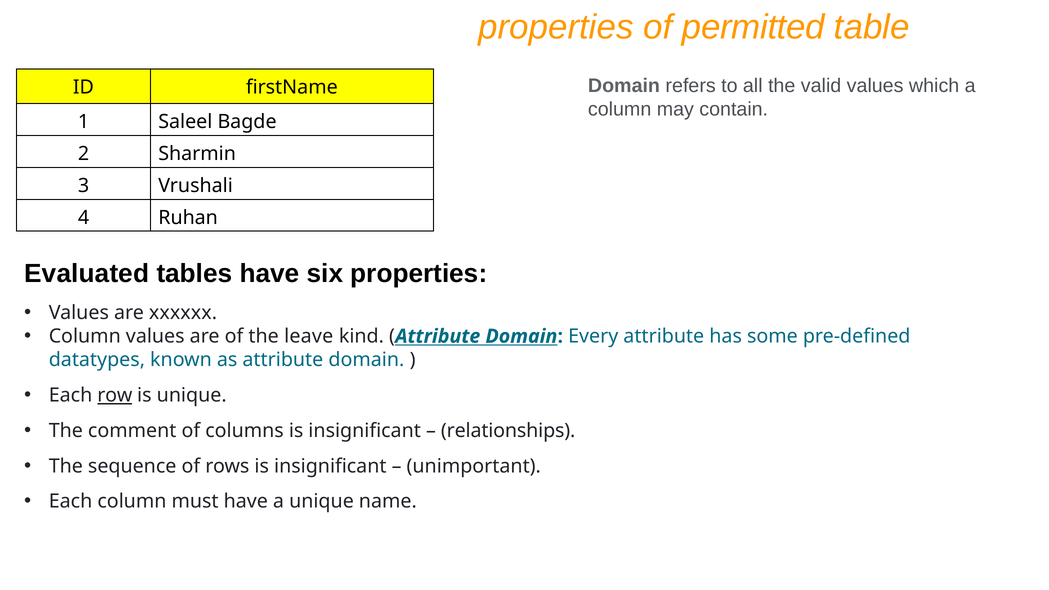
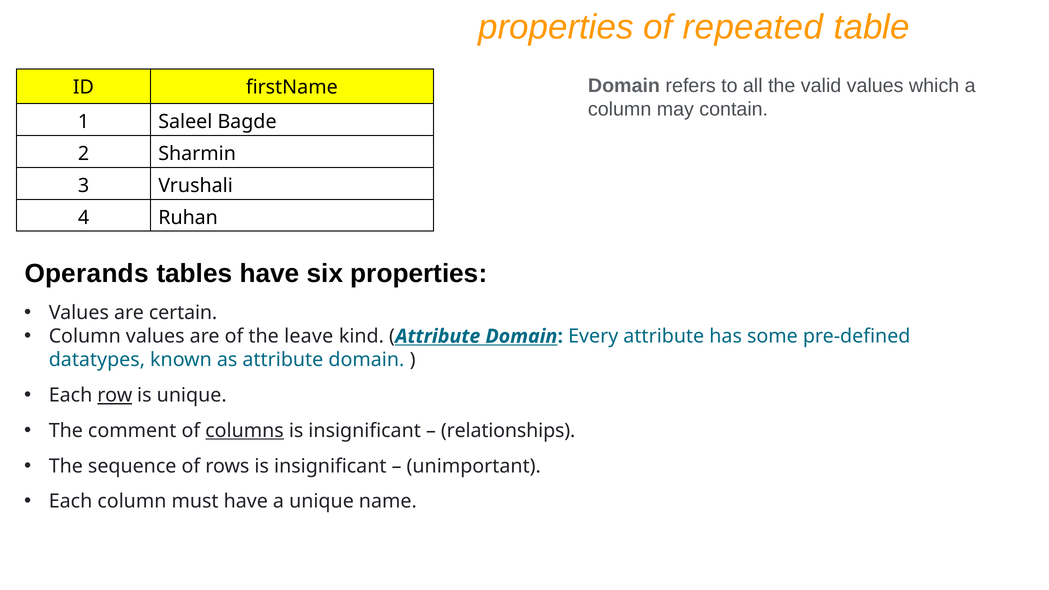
permitted: permitted -> repeated
Evaluated: Evaluated -> Operands
xxxxxx: xxxxxx -> certain
columns underline: none -> present
